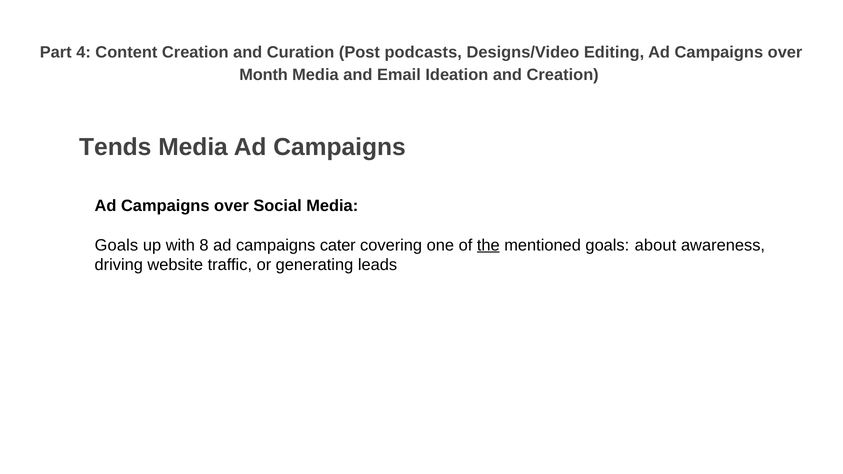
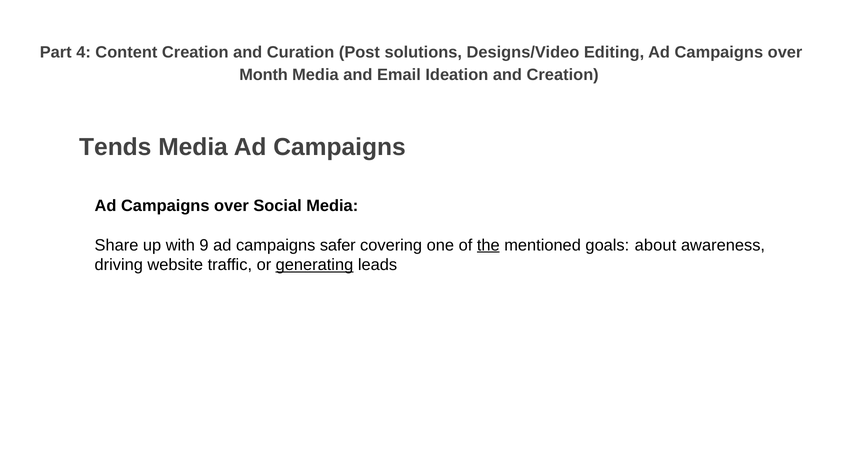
podcasts: podcasts -> solutions
Goals at (116, 245): Goals -> Share
8: 8 -> 9
cater: cater -> safer
generating underline: none -> present
